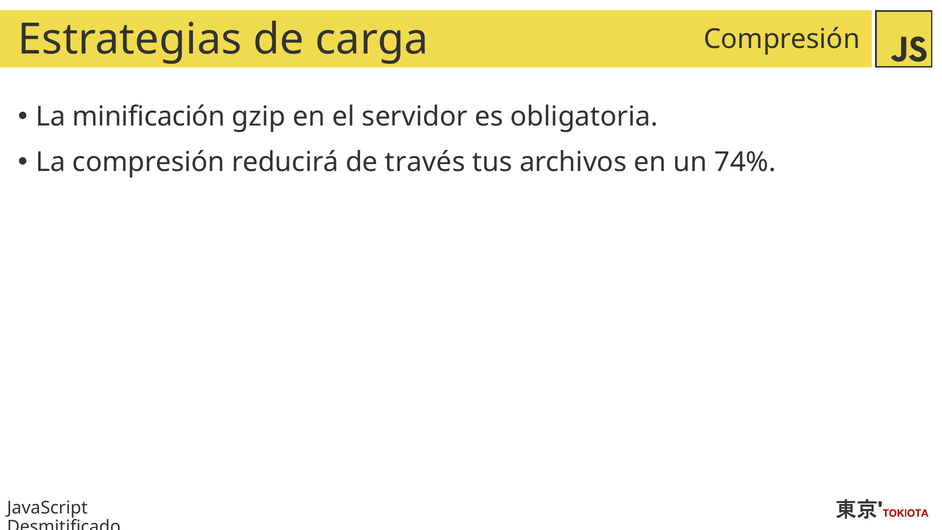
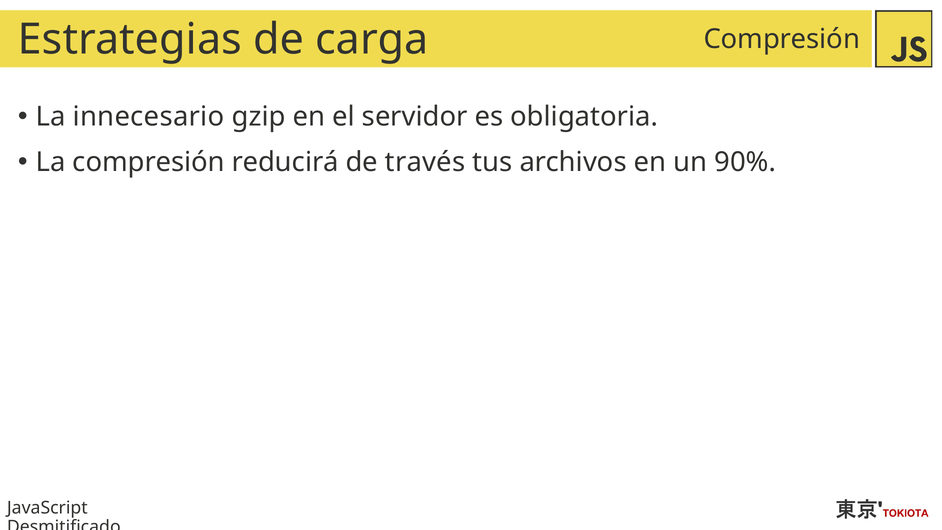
minificación: minificación -> innecesario
74%: 74% -> 90%
